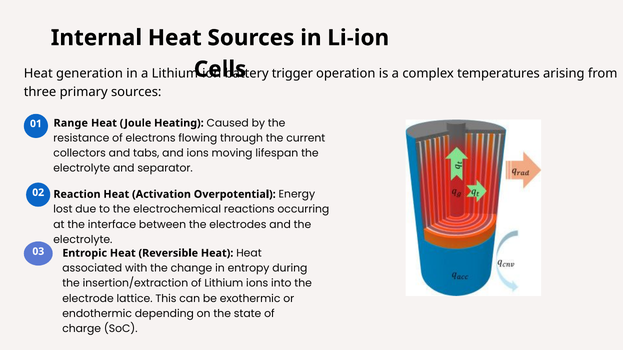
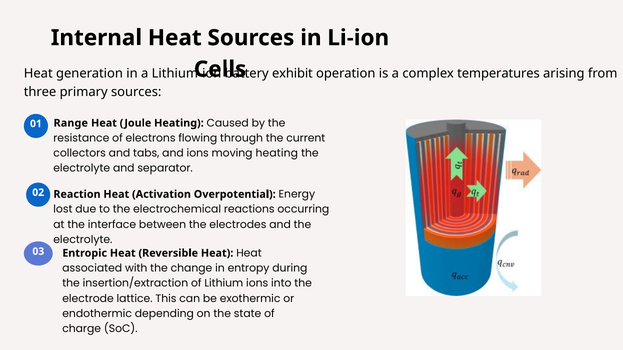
trigger: trigger -> exhibit
moving lifespan: lifespan -> heating
